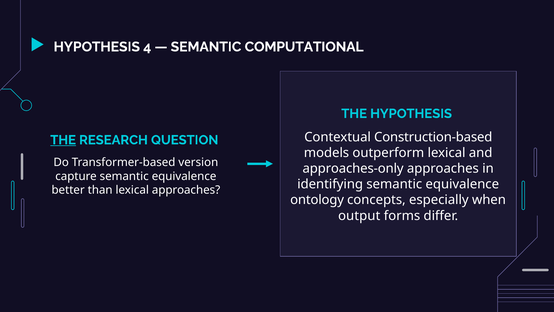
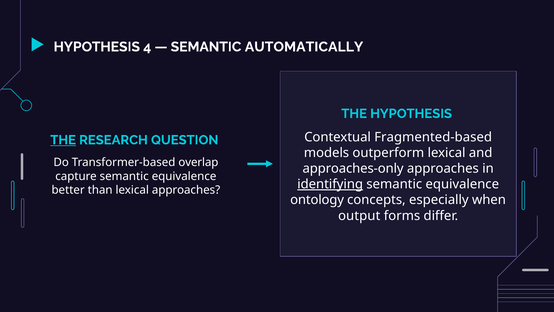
COMPUTATIONAL: COMPUTATIONAL -> AUTOMATICALLY
Construction-based: Construction-based -> Fragmented-based
version: version -> overlap
identifying underline: none -> present
